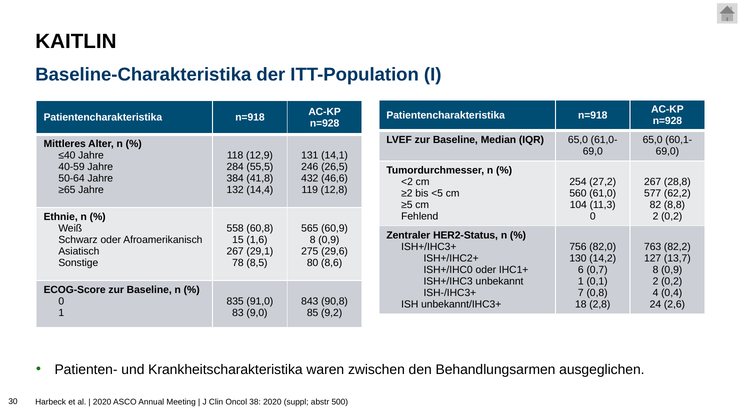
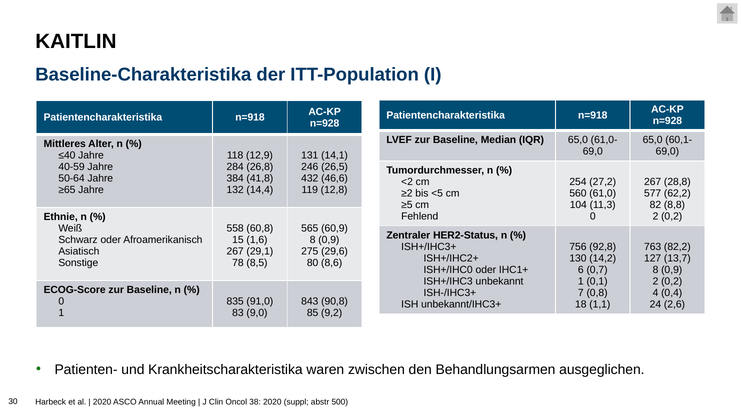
55,5: 55,5 -> 26,8
82,0: 82,0 -> 92,8
2,8: 2,8 -> 1,1
